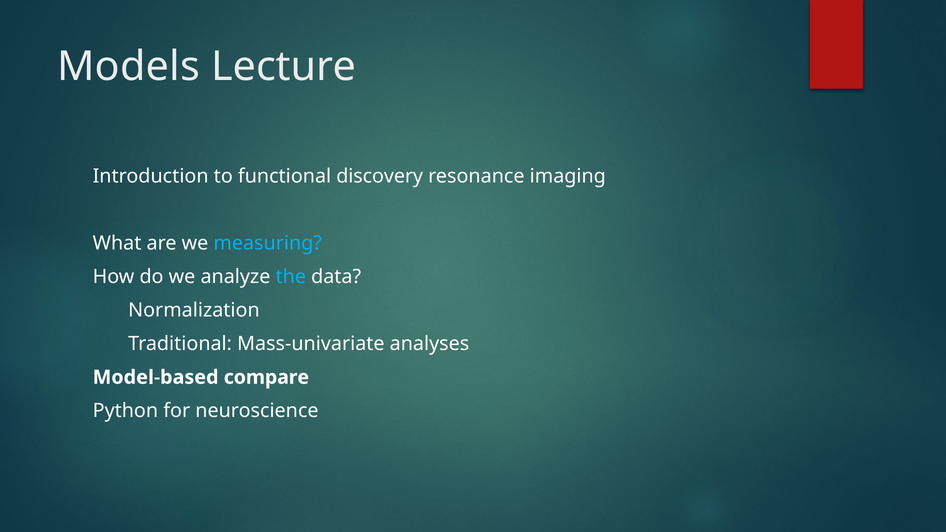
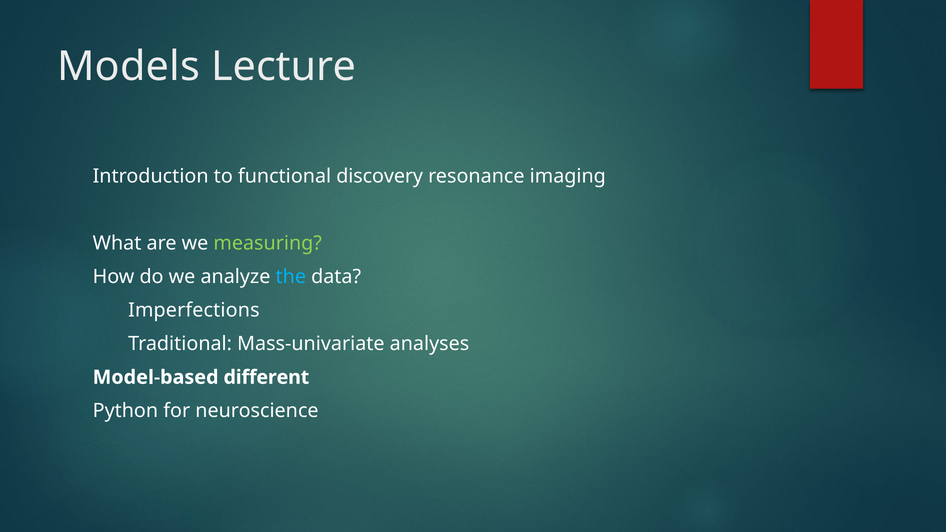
measuring colour: light blue -> light green
Normalization: Normalization -> Imperfections
compare: compare -> different
